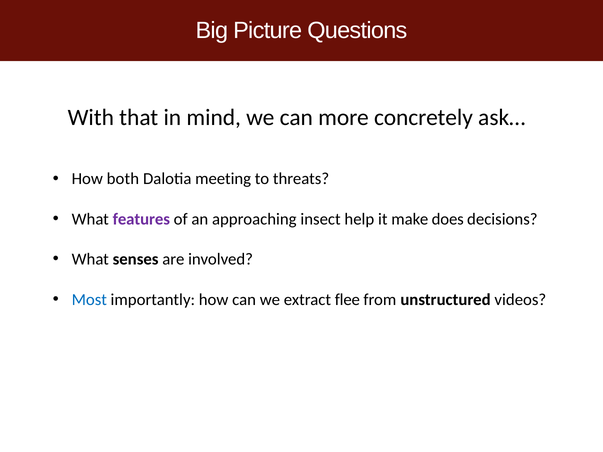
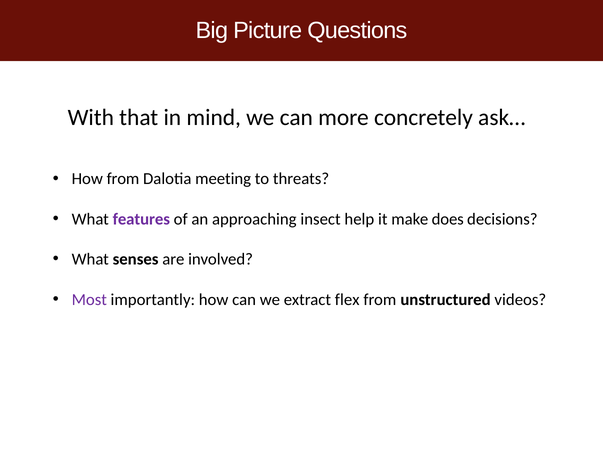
How both: both -> from
Most colour: blue -> purple
flee: flee -> flex
